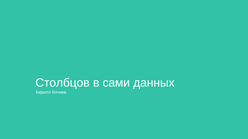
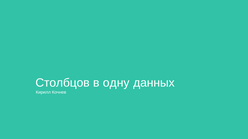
сами: сами -> одну
